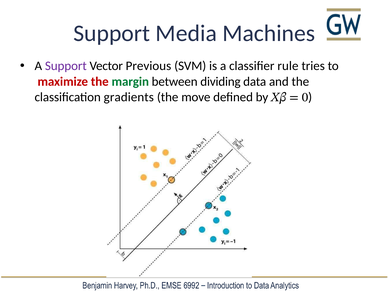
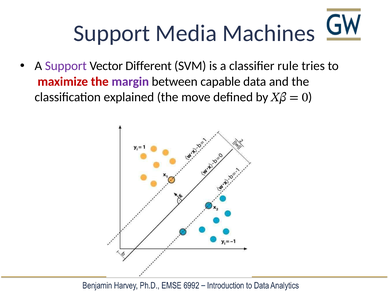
Previous: Previous -> Different
margin colour: green -> purple
dividing: dividing -> capable
gradients: gradients -> explained
